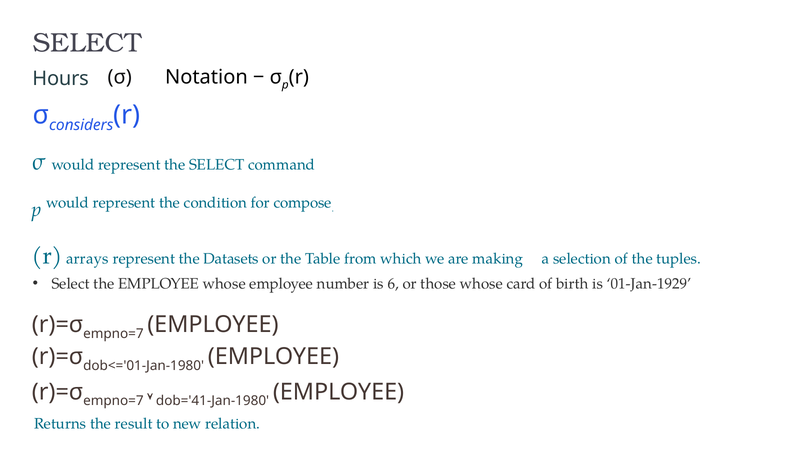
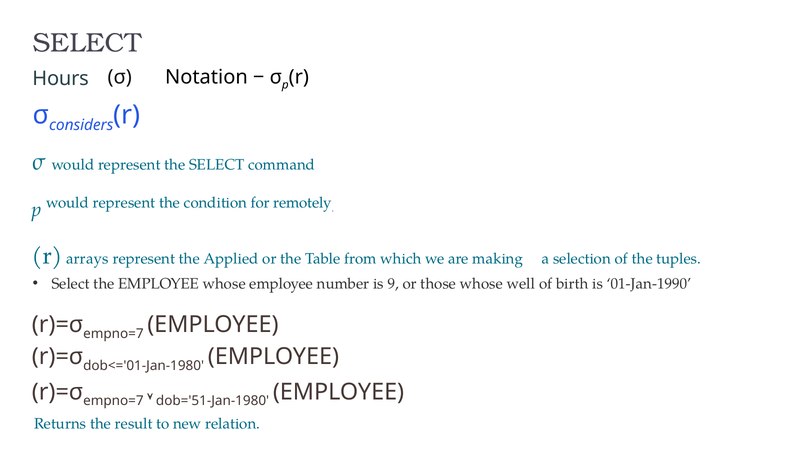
compose: compose -> remotely
Datasets: Datasets -> Applied
6: 6 -> 9
card: card -> well
01-Jan-1929: 01-Jan-1929 -> 01-Jan-1990
dob='41-Jan-1980: dob='41-Jan-1980 -> dob='51-Jan-1980
